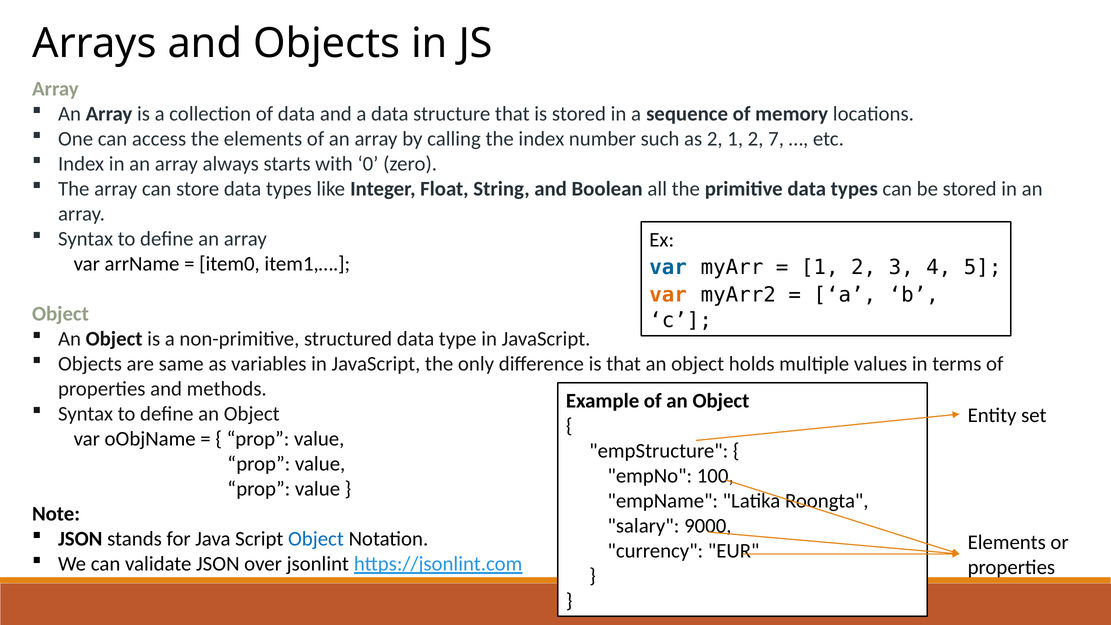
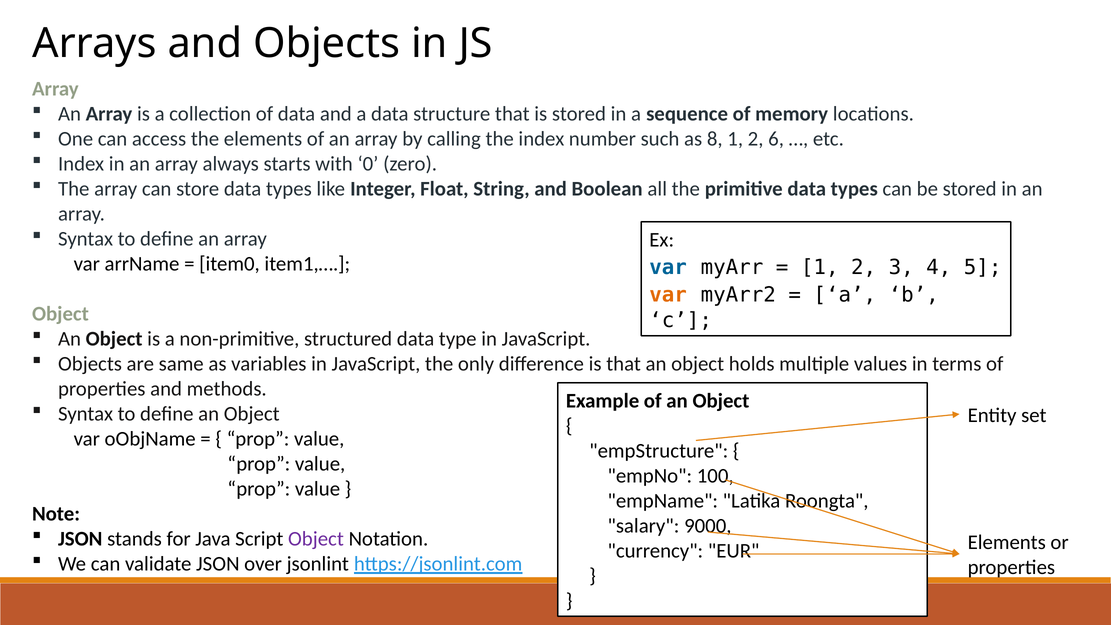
as 2: 2 -> 8
7: 7 -> 6
Object at (316, 539) colour: blue -> purple
